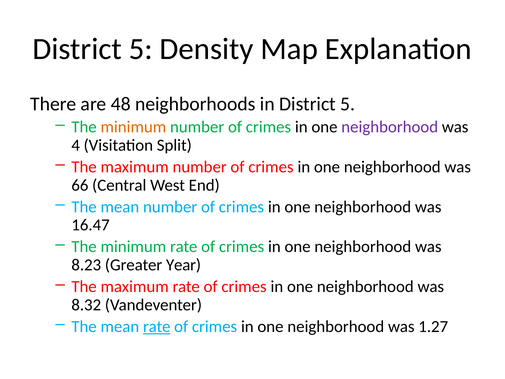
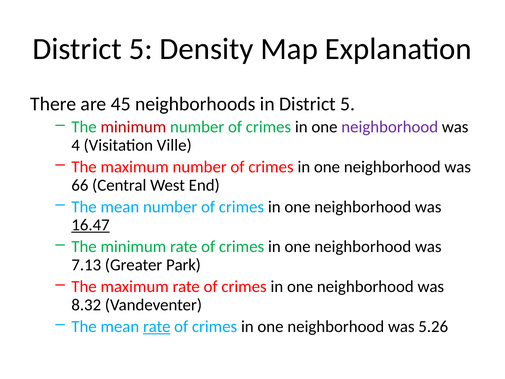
48: 48 -> 45
minimum at (133, 127) colour: orange -> red
Split: Split -> Ville
16.47 underline: none -> present
8.23: 8.23 -> 7.13
Year: Year -> Park
1.27: 1.27 -> 5.26
